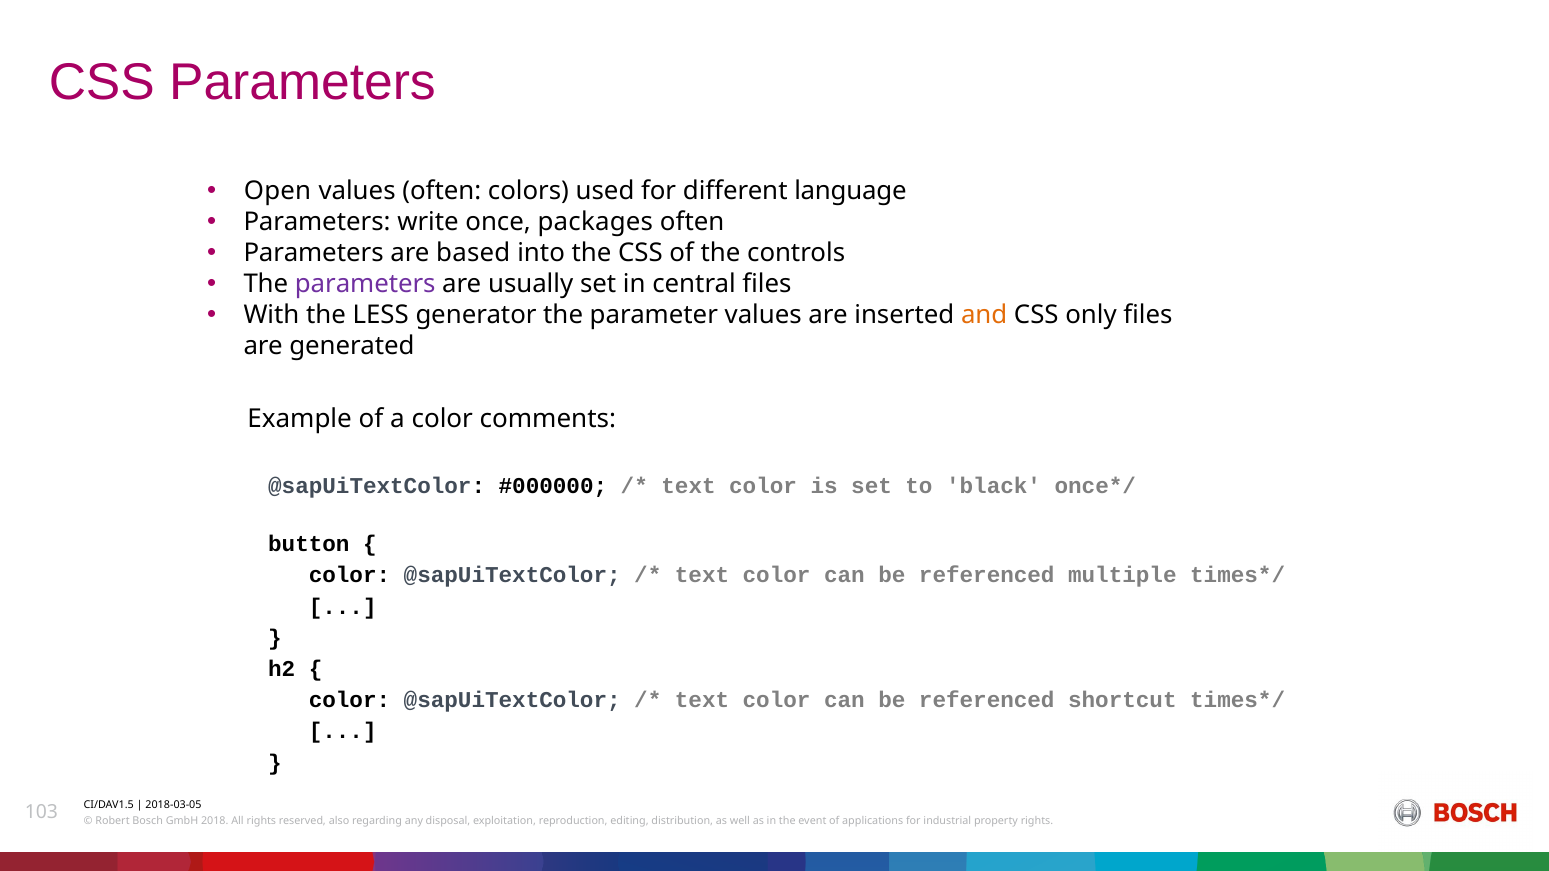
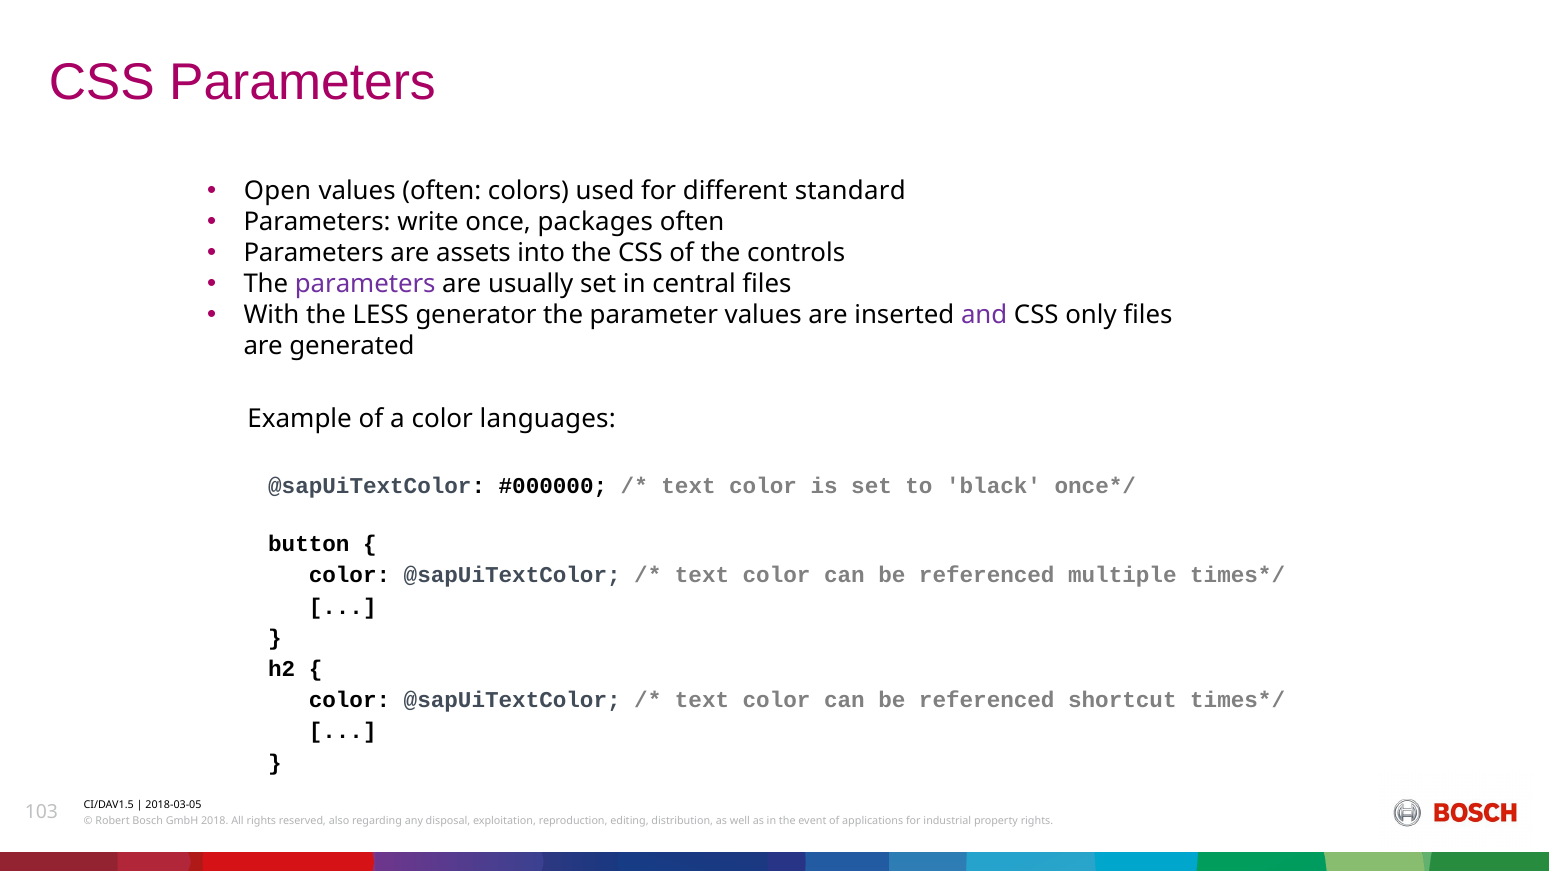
language: language -> standard
based: based -> assets
and colour: orange -> purple
comments: comments -> languages
